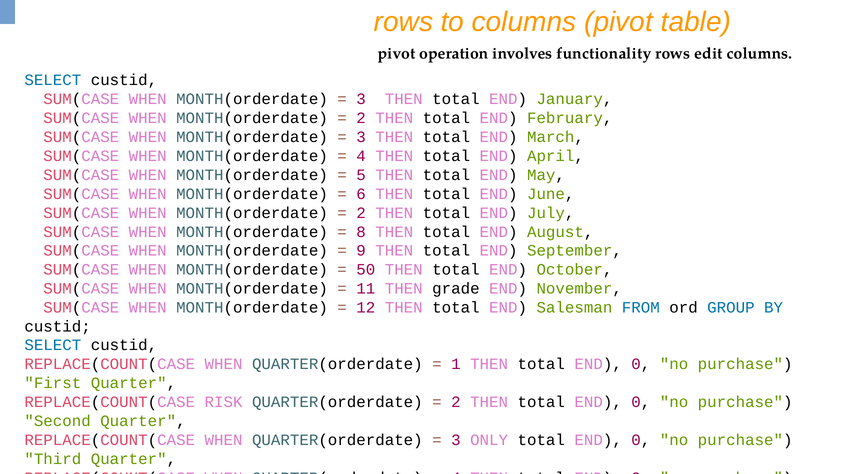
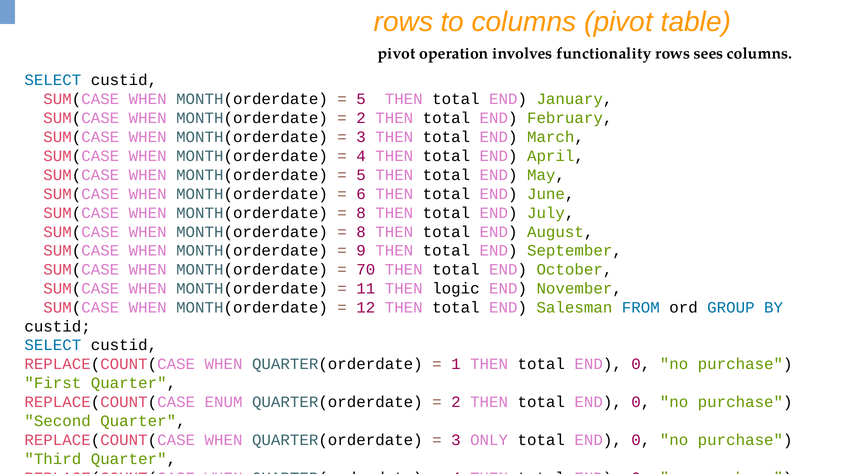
edit: edit -> sees
3 at (361, 99): 3 -> 5
2 at (361, 213): 2 -> 8
50: 50 -> 70
grade: grade -> logic
RISK: RISK -> ENUM
